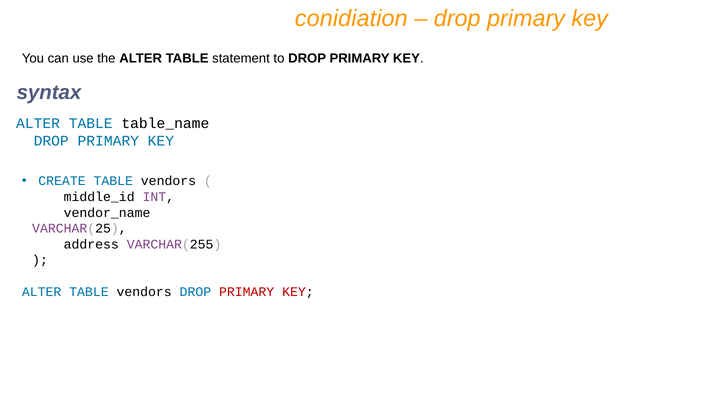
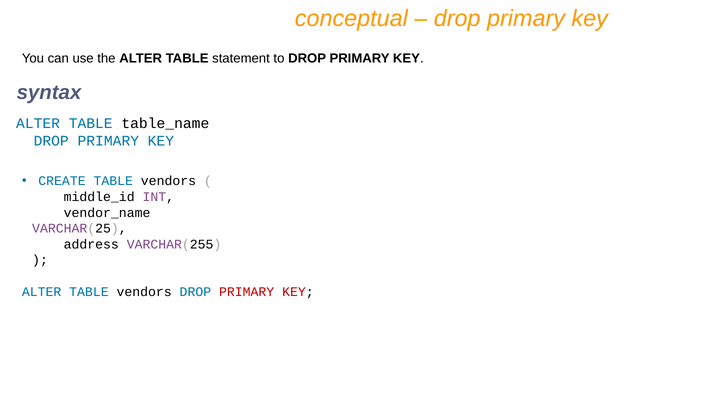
conidiation: conidiation -> conceptual
